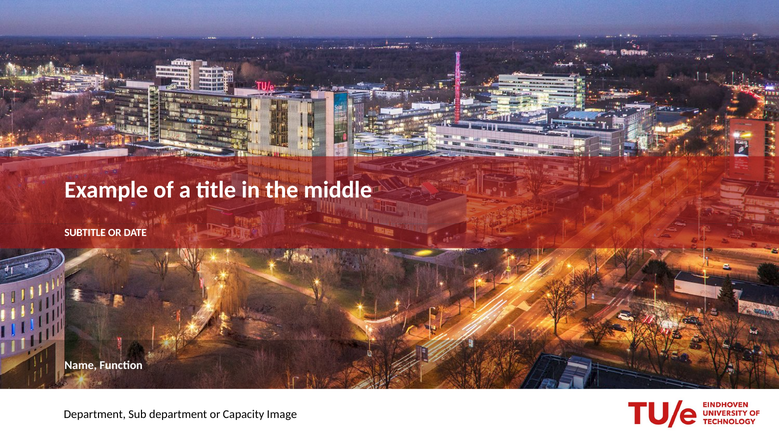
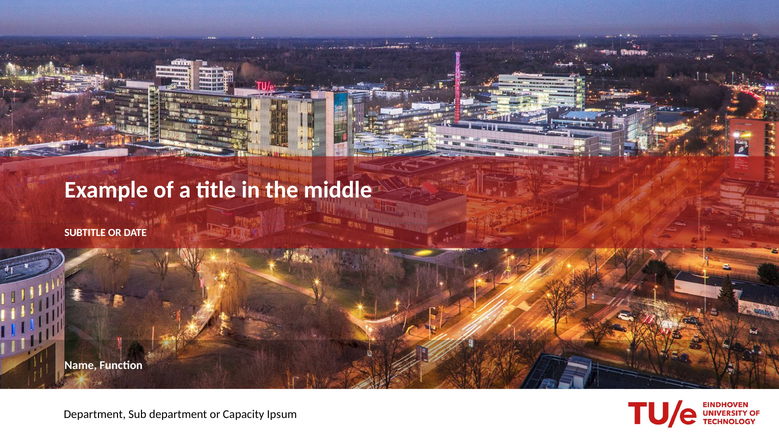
Image: Image -> Ipsum
